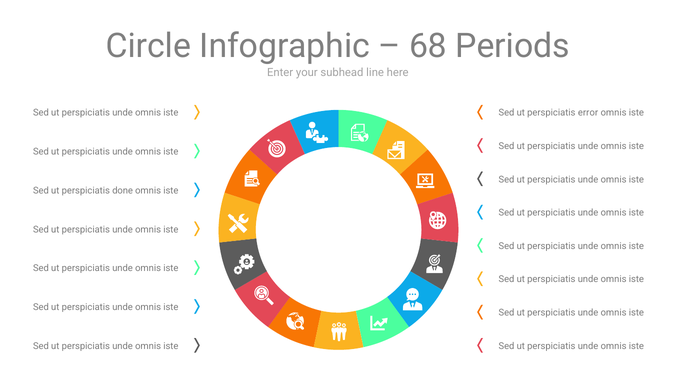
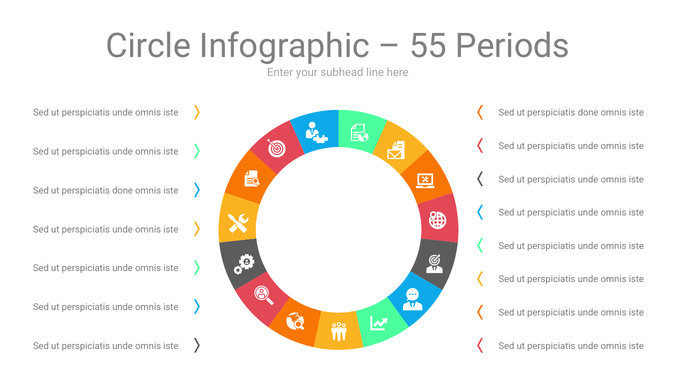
68: 68 -> 55
error at (588, 113): error -> done
